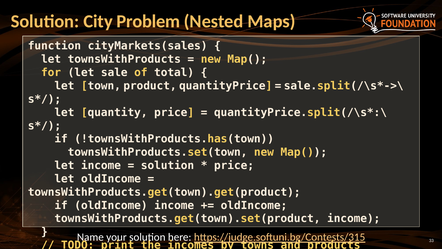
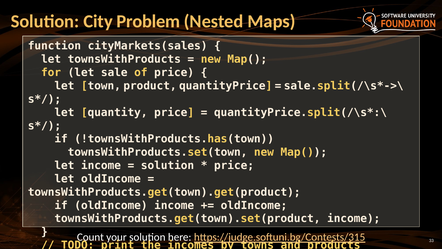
of total: total -> price
Name: Name -> Count
